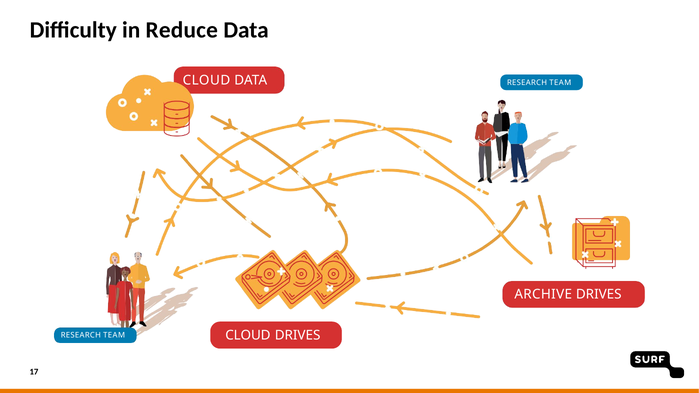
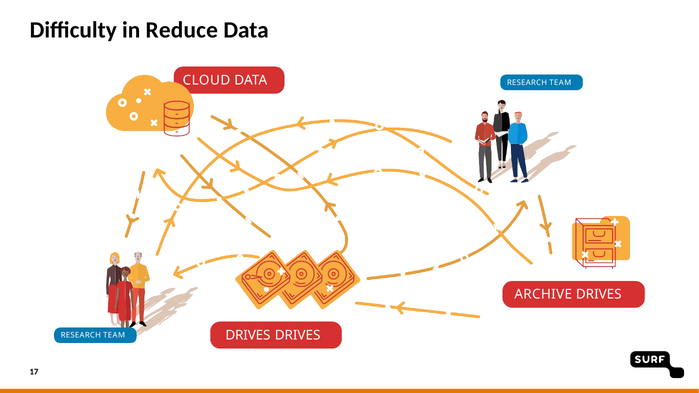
CLOUD at (248, 335): CLOUD -> DRIVES
